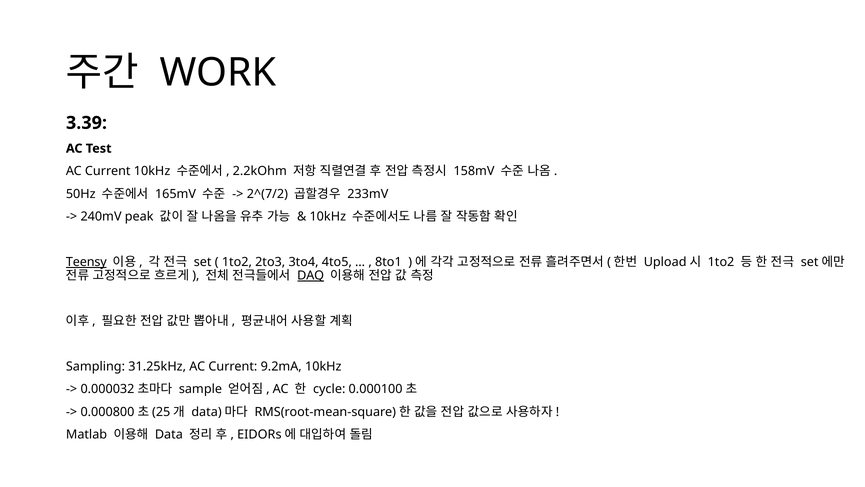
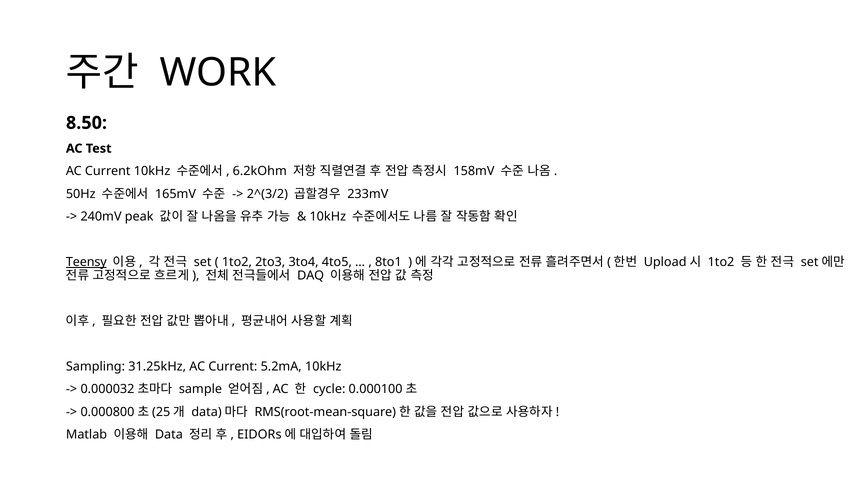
3.39: 3.39 -> 8.50
2.2kOhm: 2.2kOhm -> 6.2kOhm
2^(7/2: 2^(7/2 -> 2^(3/2
DAQ underline: present -> none
9.2mA: 9.2mA -> 5.2mA
